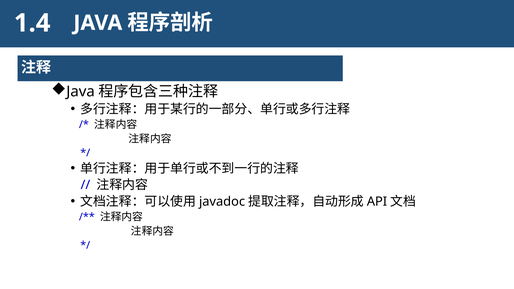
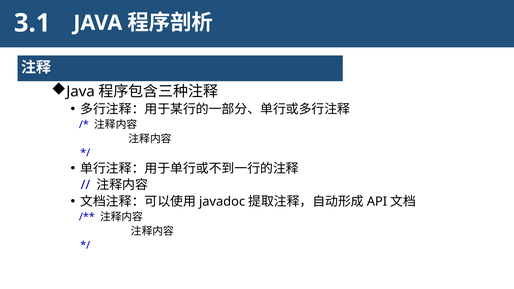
1.4: 1.4 -> 3.1
